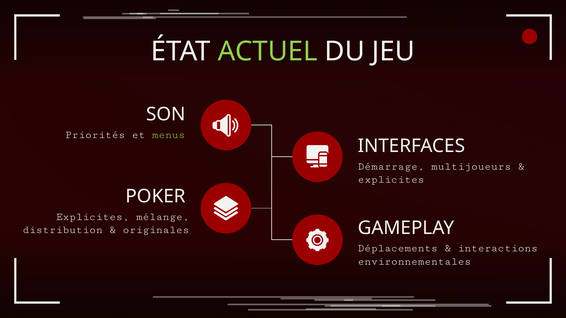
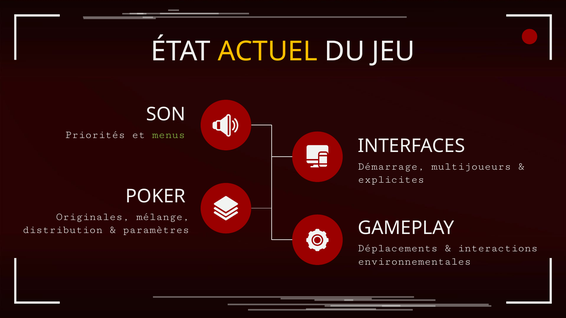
ACTUEL colour: light green -> yellow
Explicites at (93, 217): Explicites -> Originales
originales: originales -> paramètres
